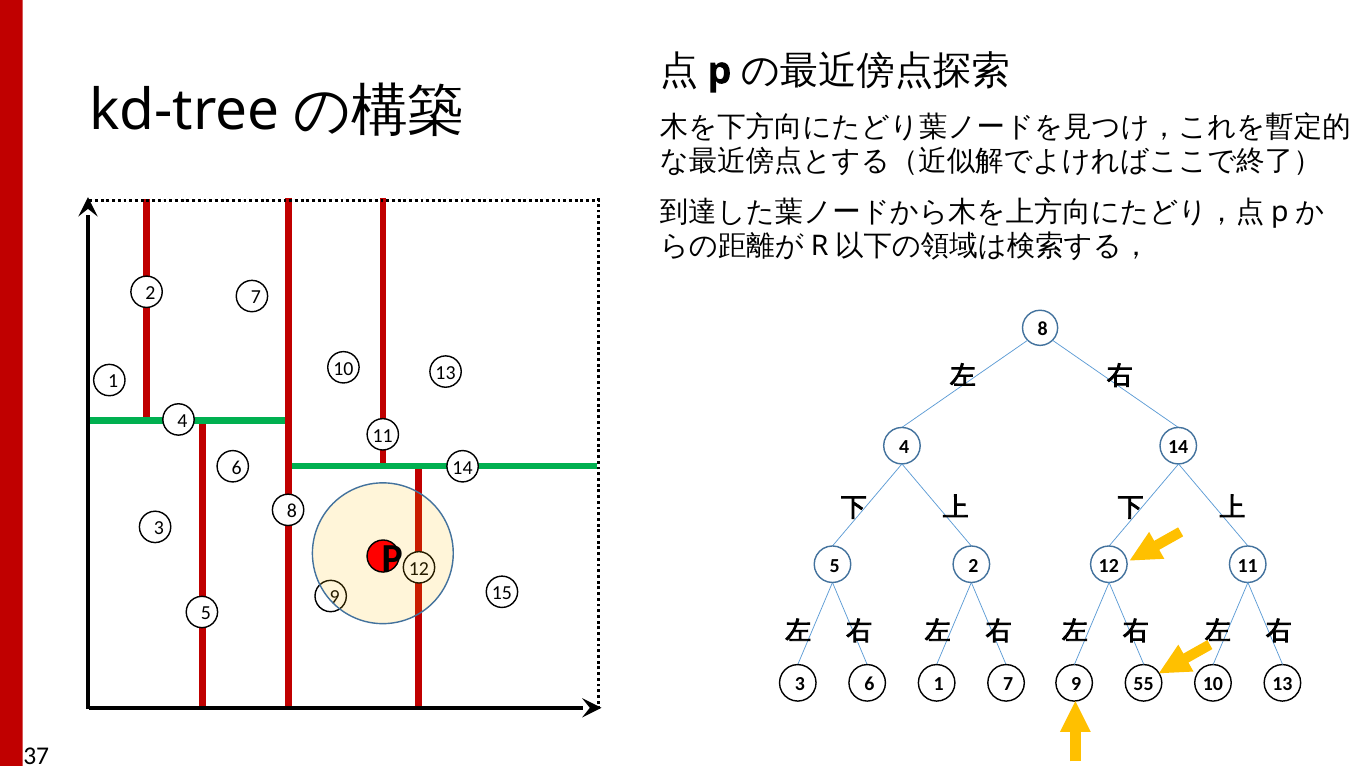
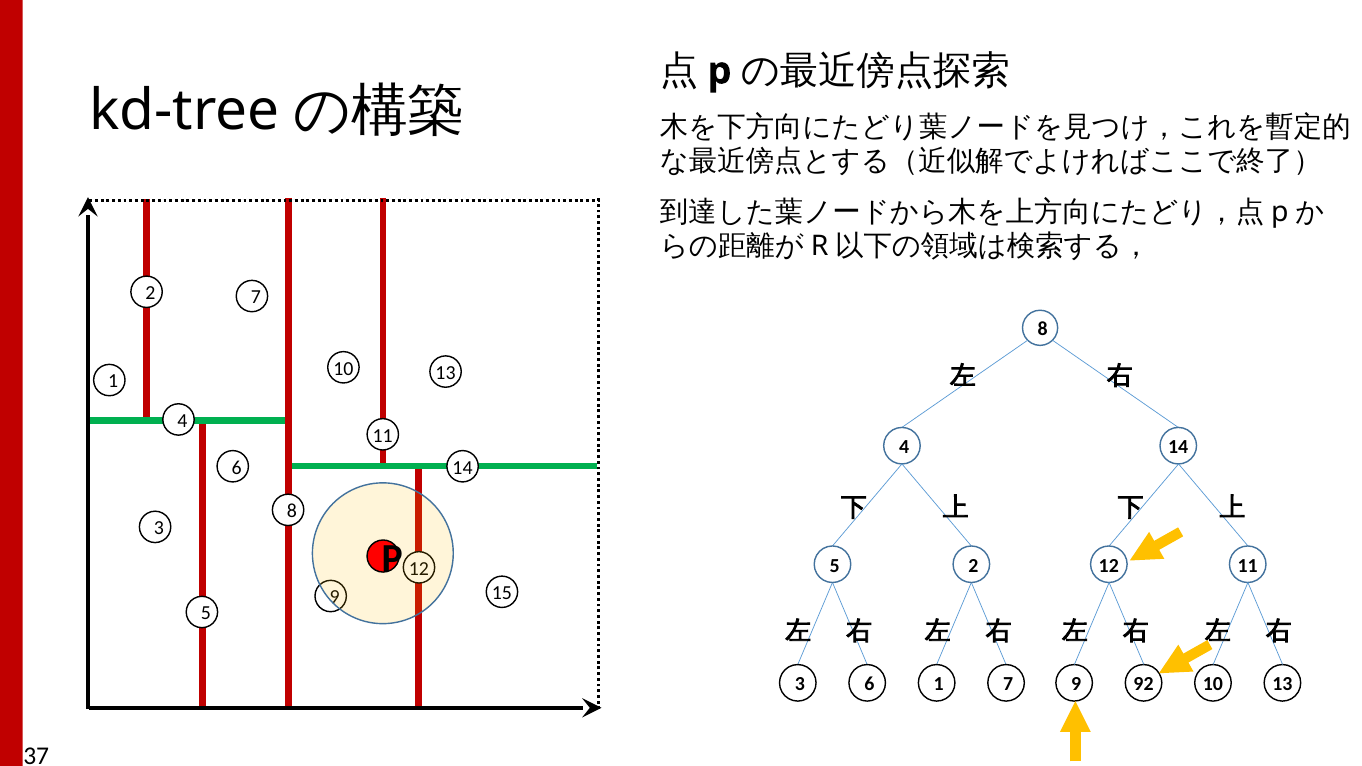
55: 55 -> 92
